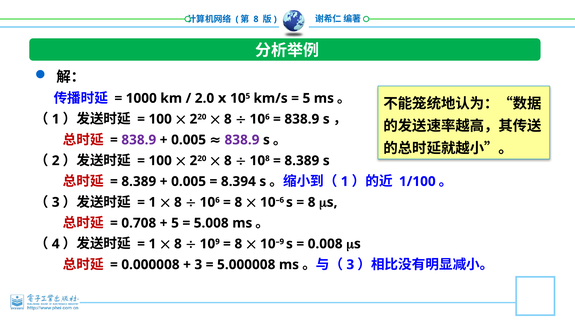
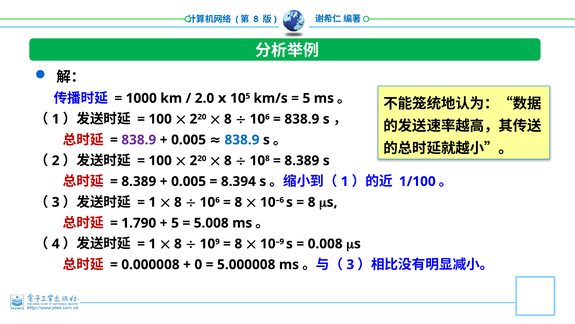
838.9 at (242, 140) colour: purple -> blue
0.708: 0.708 -> 1.790
3 at (198, 264): 3 -> 0
